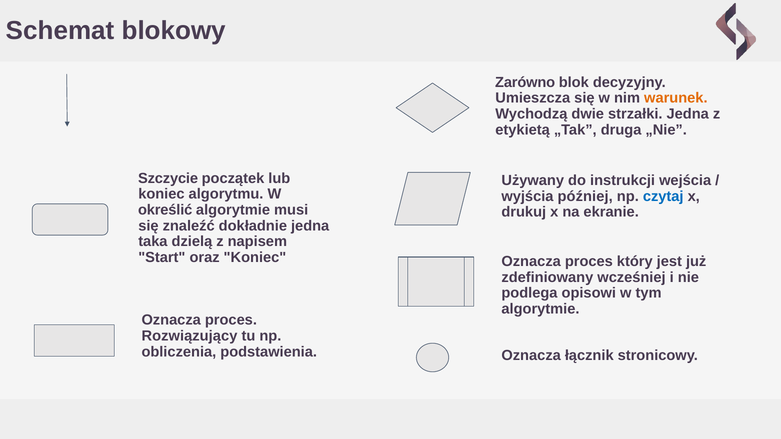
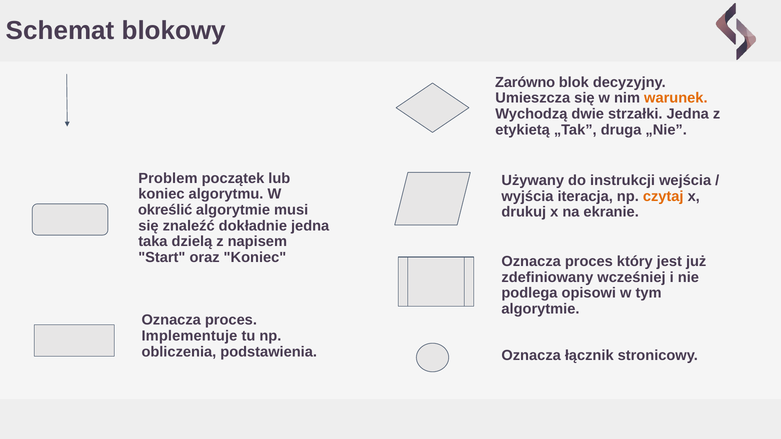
Szczycie: Szczycie -> Problem
później: później -> iteracja
czytaj colour: blue -> orange
Rozwiązujący: Rozwiązujący -> Implementuje
